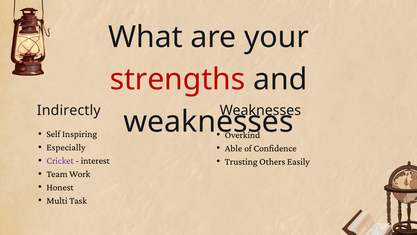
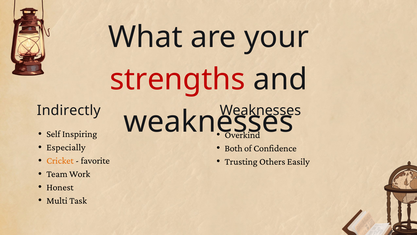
Able: Able -> Both
Cricket colour: purple -> orange
interest: interest -> favorite
